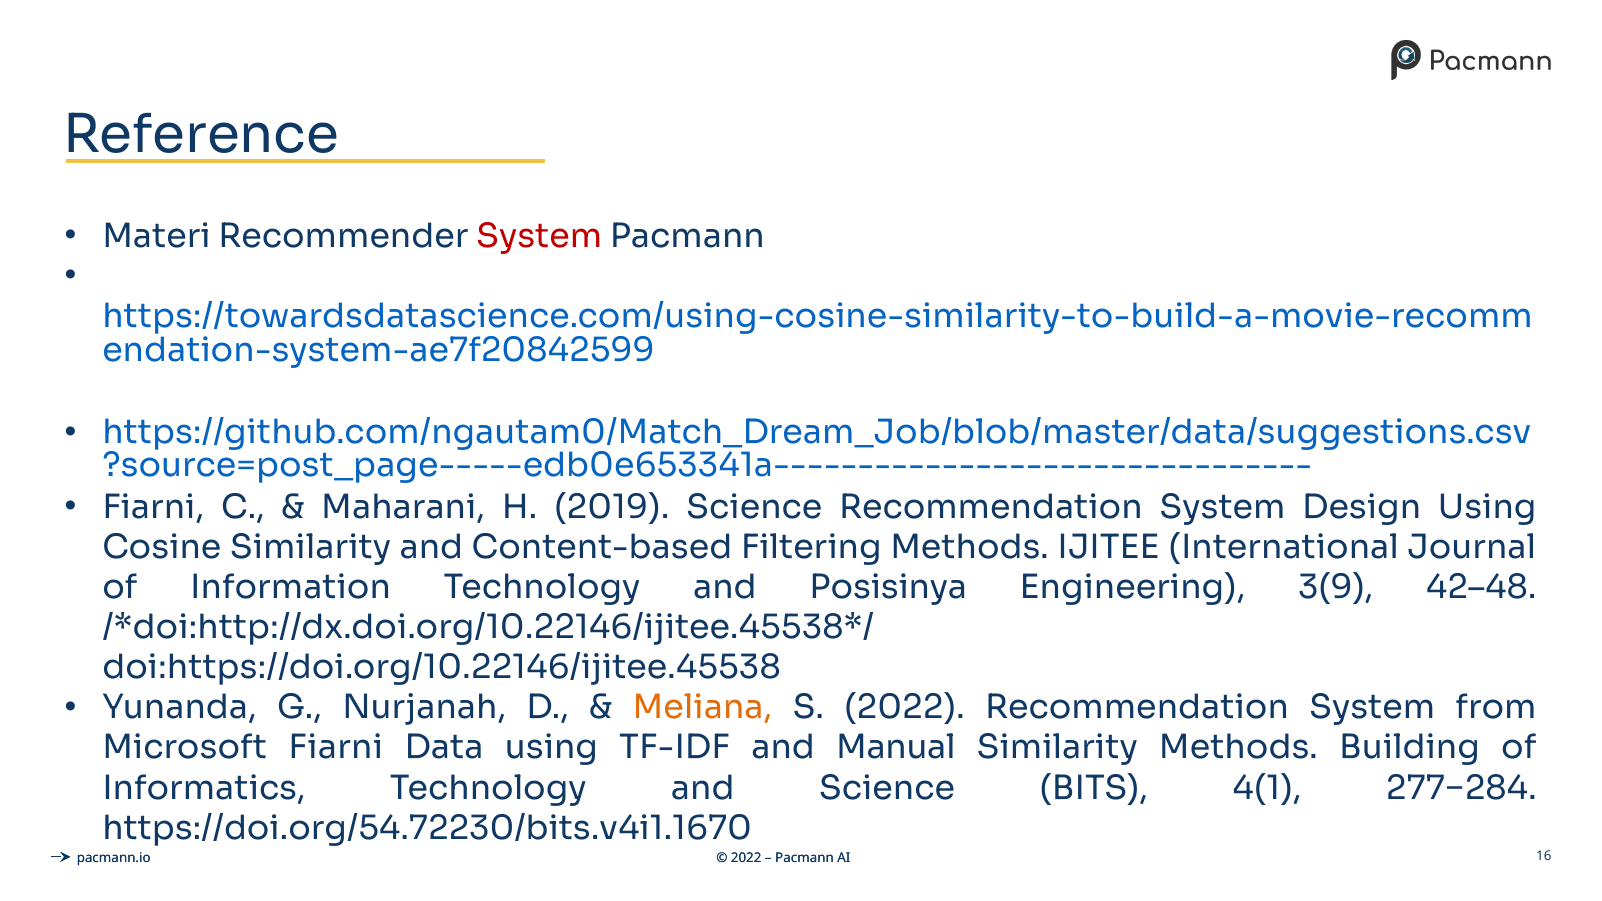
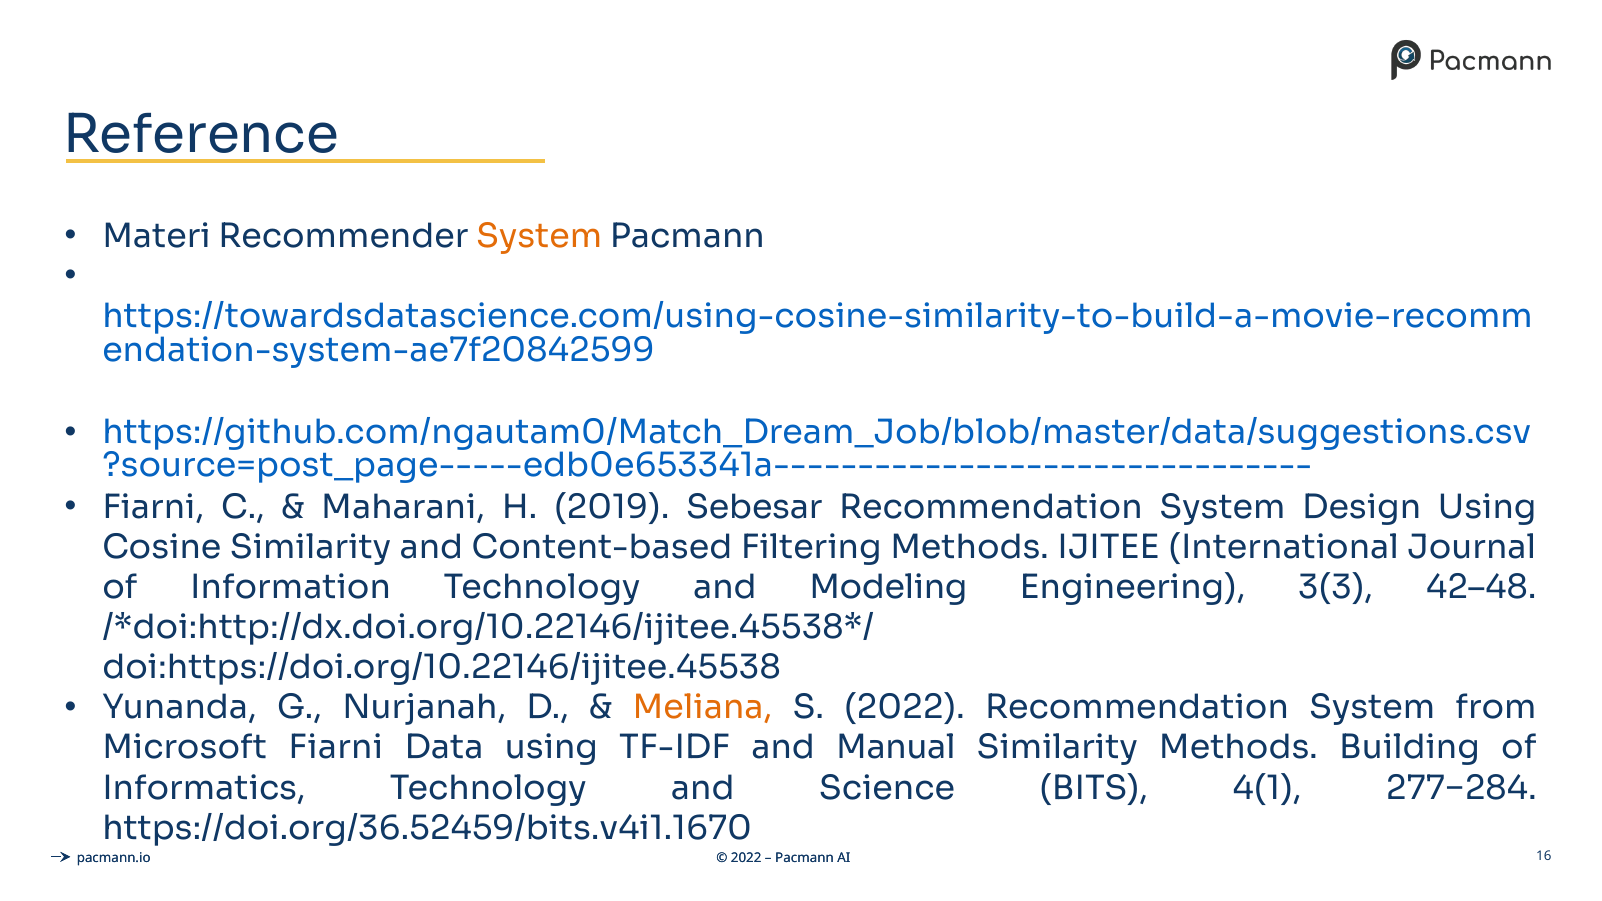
System at (539, 237) colour: red -> orange
2019 Science: Science -> Sebesar
Posisinya: Posisinya -> Modeling
3(9: 3(9 -> 3(3
https://doi.org/54.72230/bits.v4i1.1670: https://doi.org/54.72230/bits.v4i1.1670 -> https://doi.org/36.52459/bits.v4i1.1670
